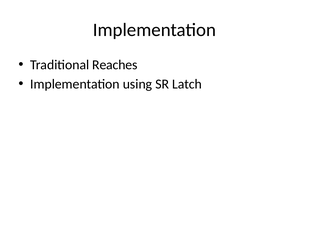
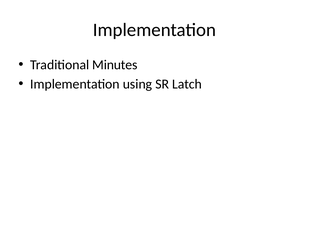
Reaches: Reaches -> Minutes
